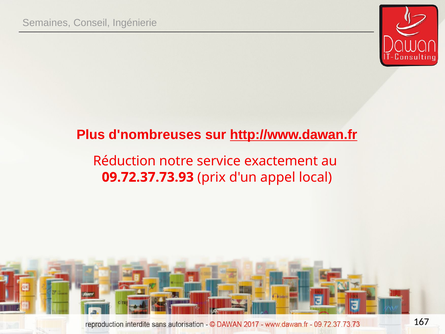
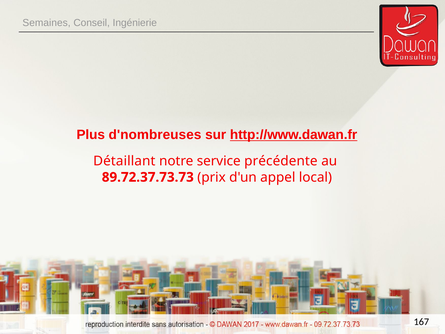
Réduction: Réduction -> Détaillant
exactement: exactement -> précédente
09.72.37.73.93: 09.72.37.73.93 -> 89.72.37.73.73
